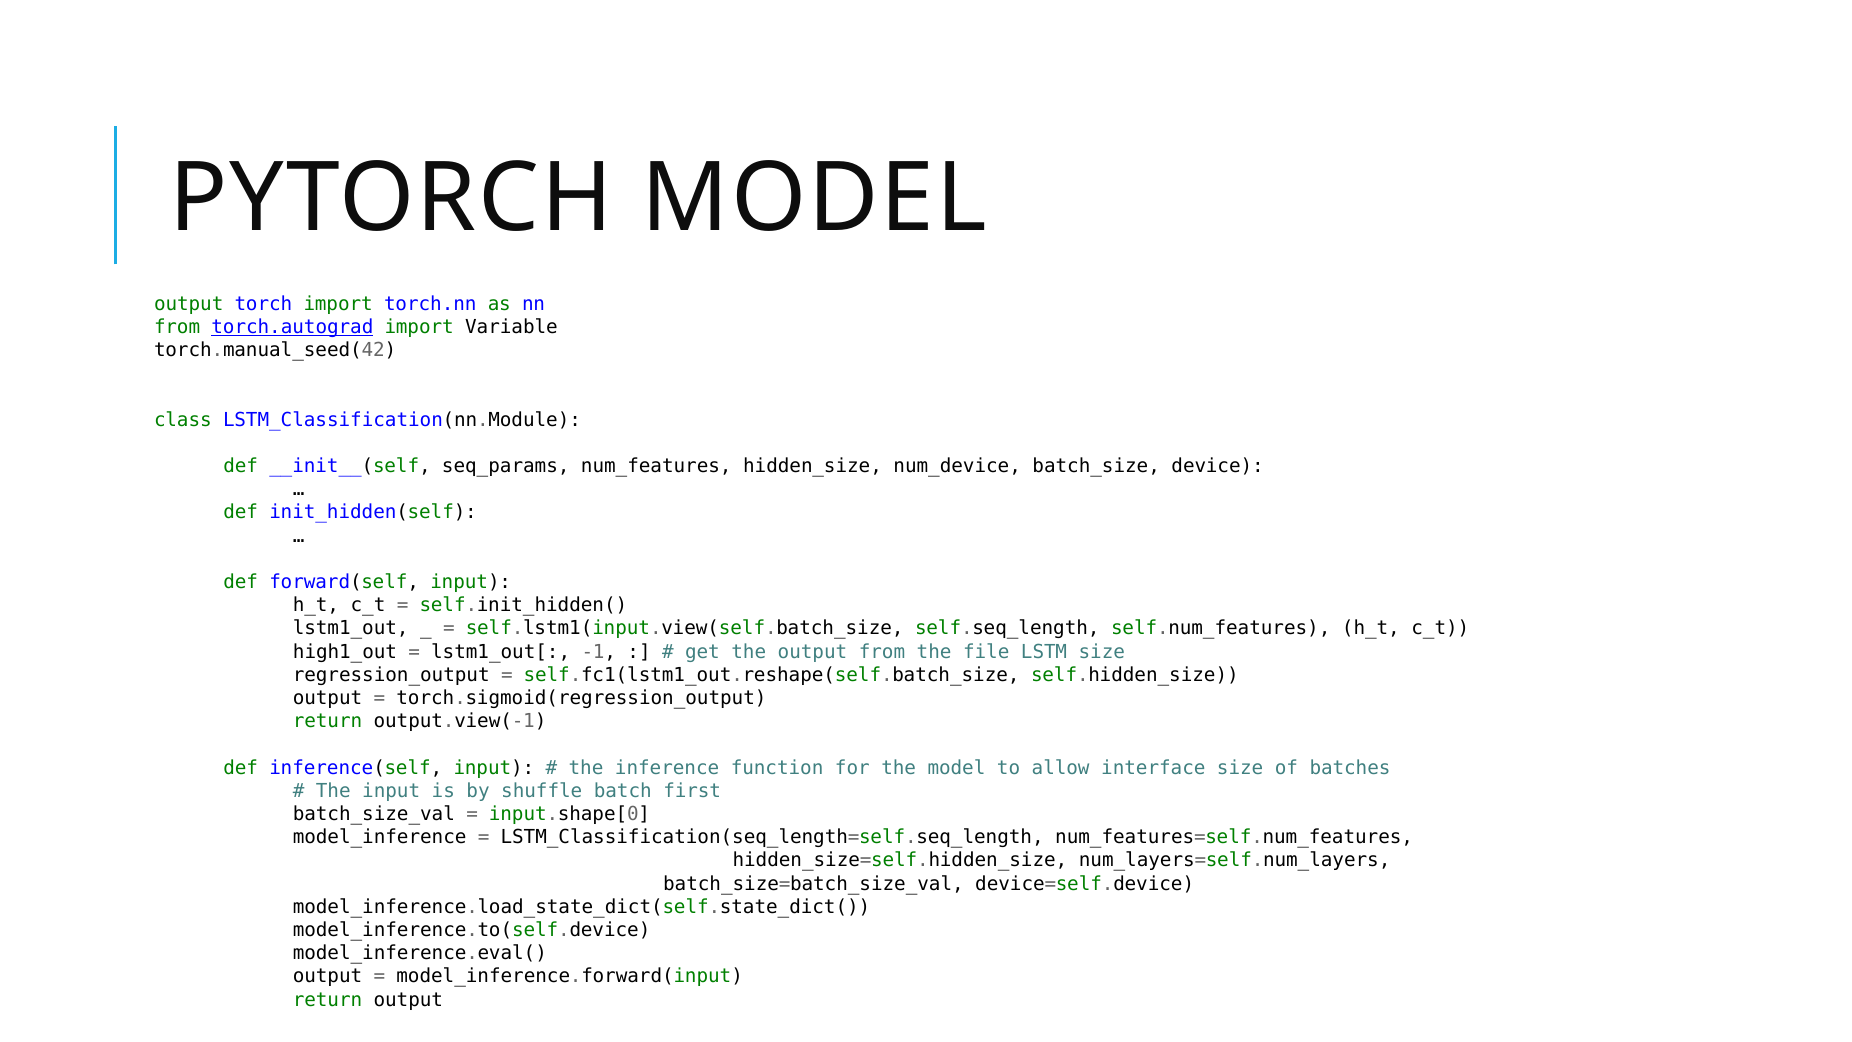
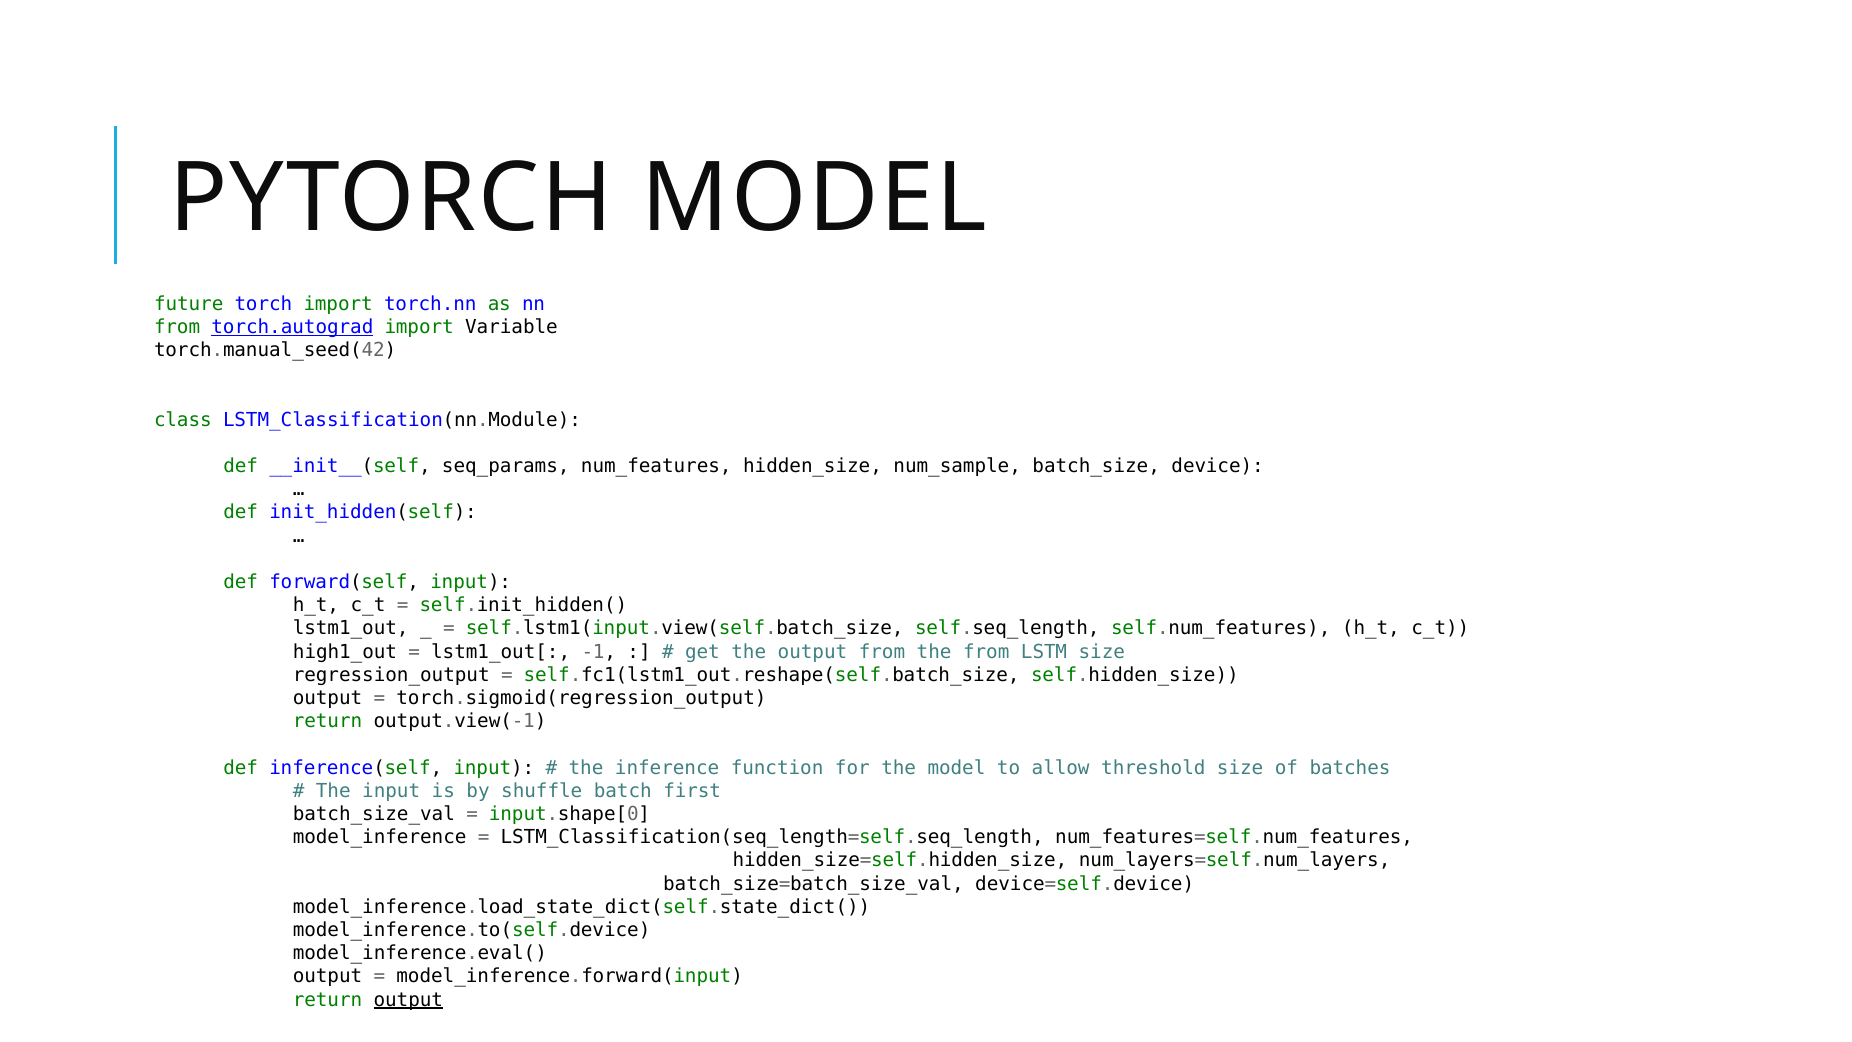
output at (189, 304): output -> future
num_device: num_device -> num_sample
the file: file -> from
interface: interface -> threshold
output at (408, 999) underline: none -> present
